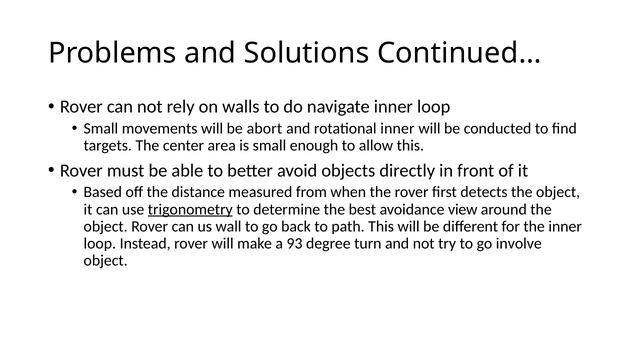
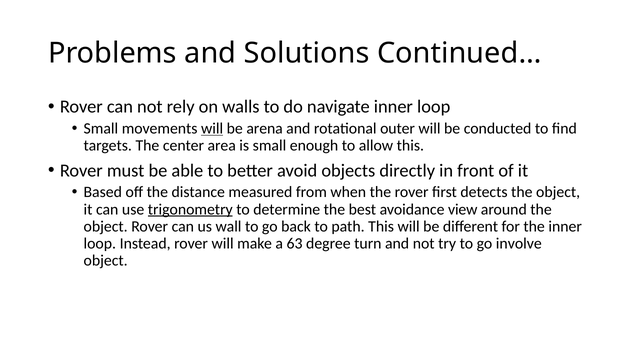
will at (212, 128) underline: none -> present
abort: abort -> arena
rotational inner: inner -> outer
93: 93 -> 63
